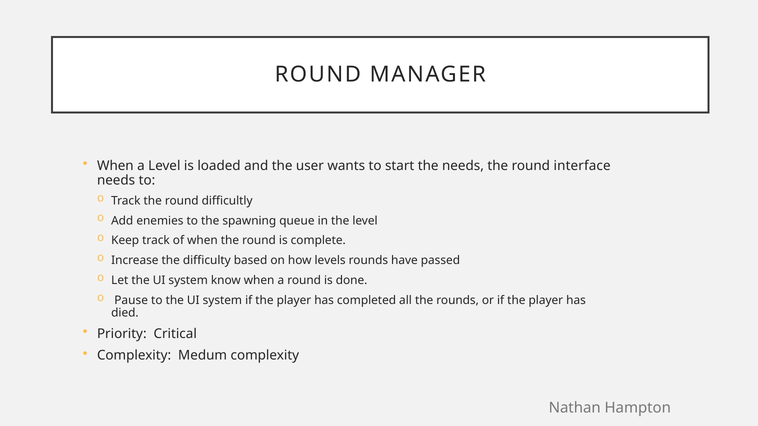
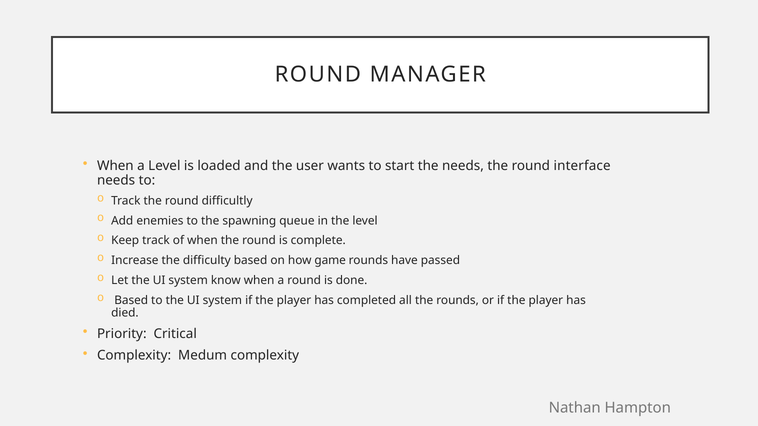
levels: levels -> game
Pause at (131, 300): Pause -> Based
